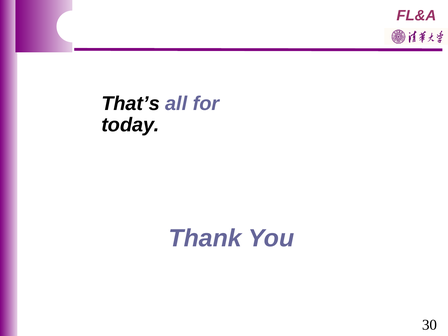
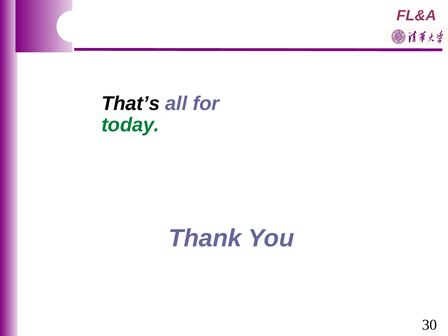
today colour: black -> green
